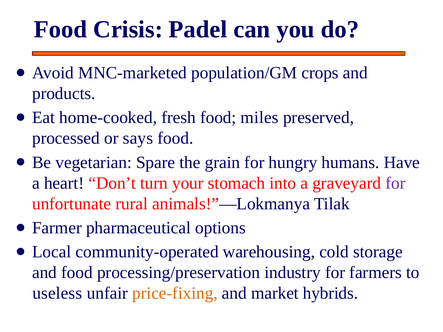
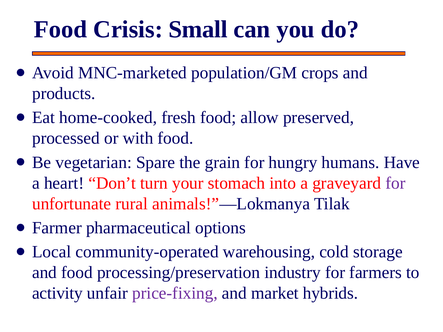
Padel: Padel -> Small
miles: miles -> allow
says: says -> with
useless: useless -> activity
price-fixing colour: orange -> purple
